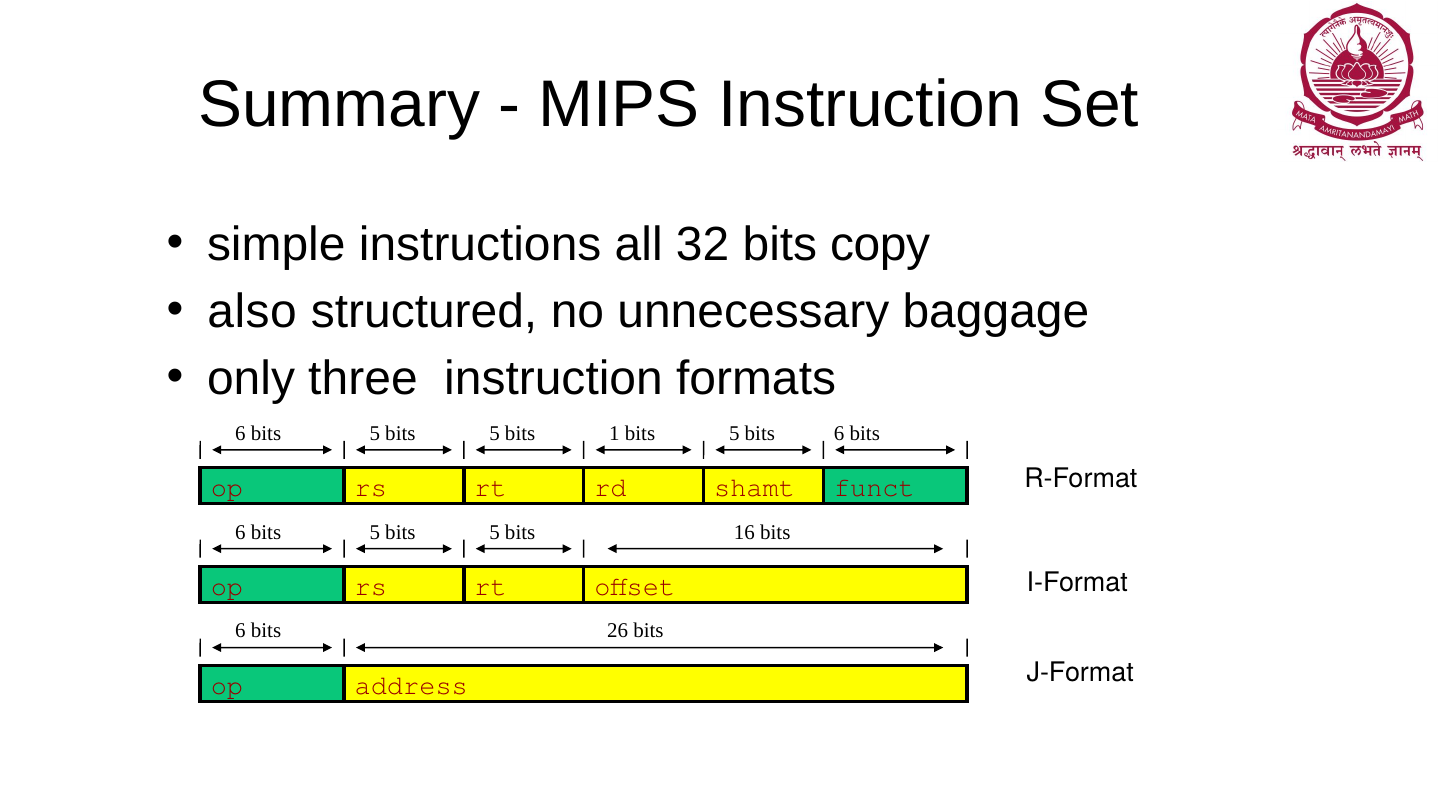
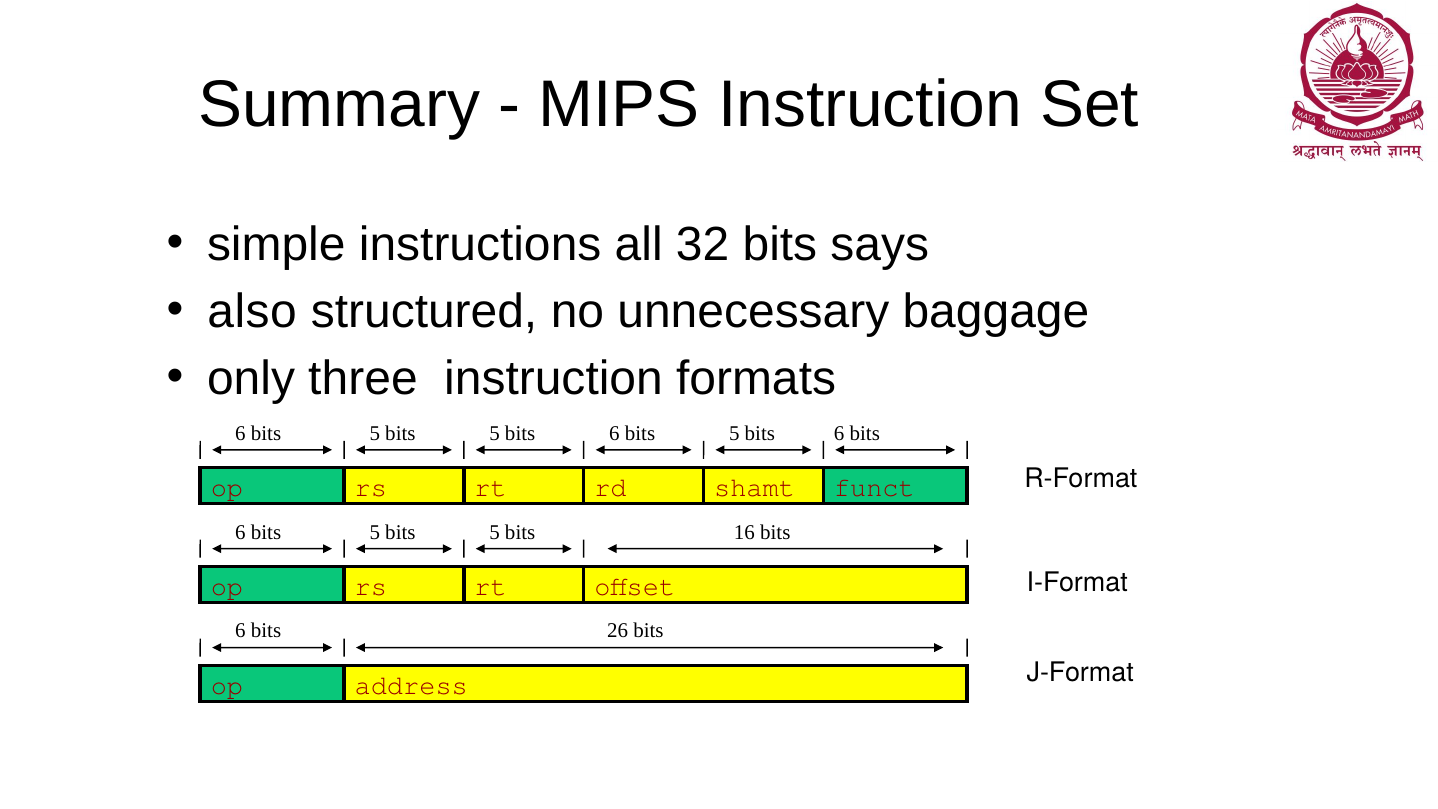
copy: copy -> says
1 at (614, 433): 1 -> 6
